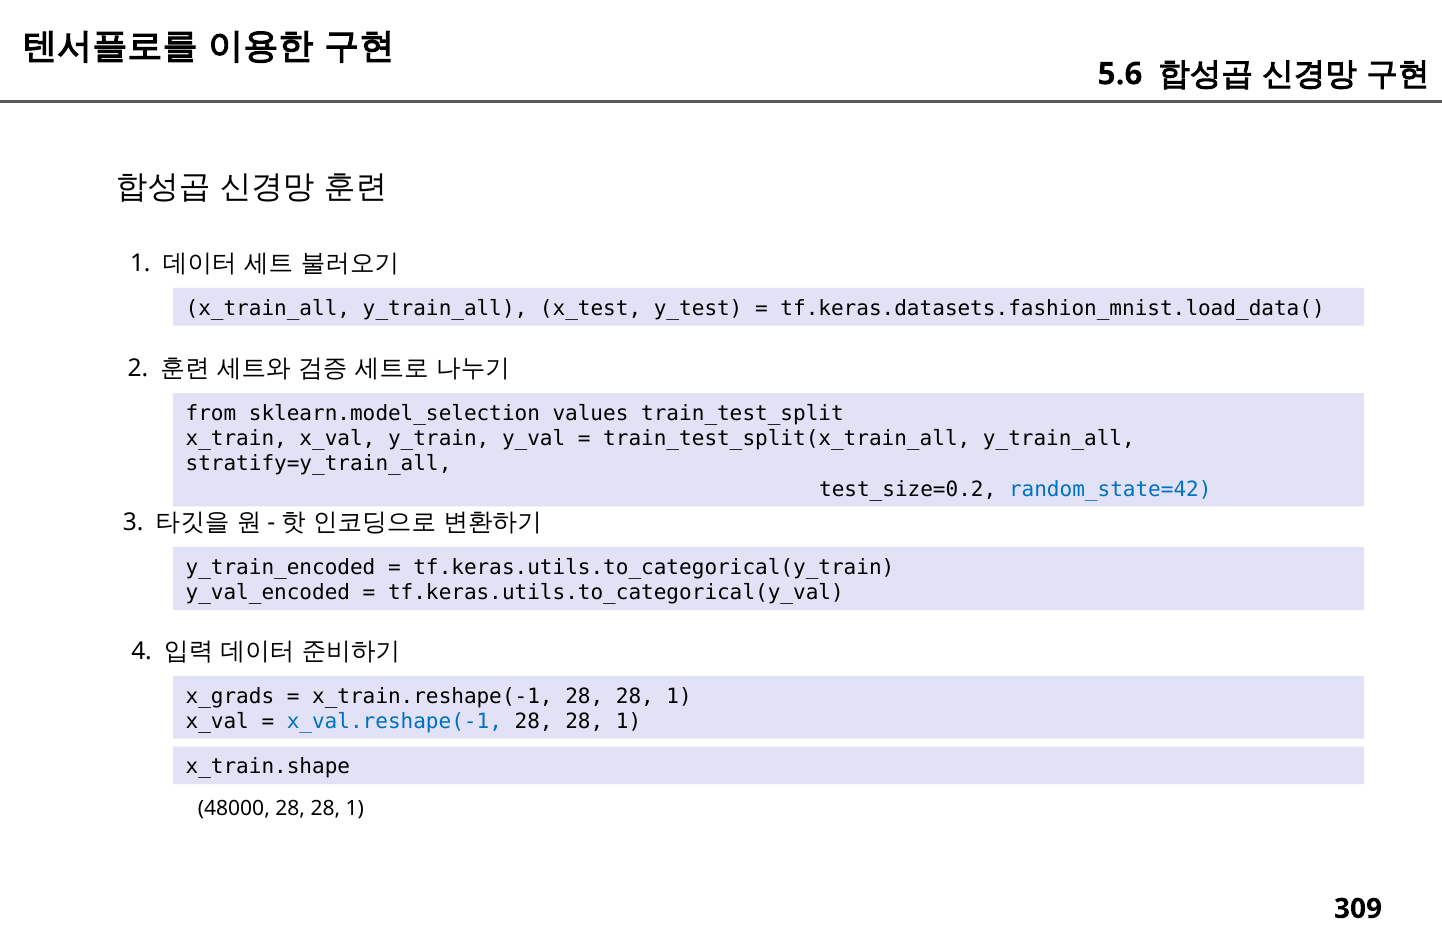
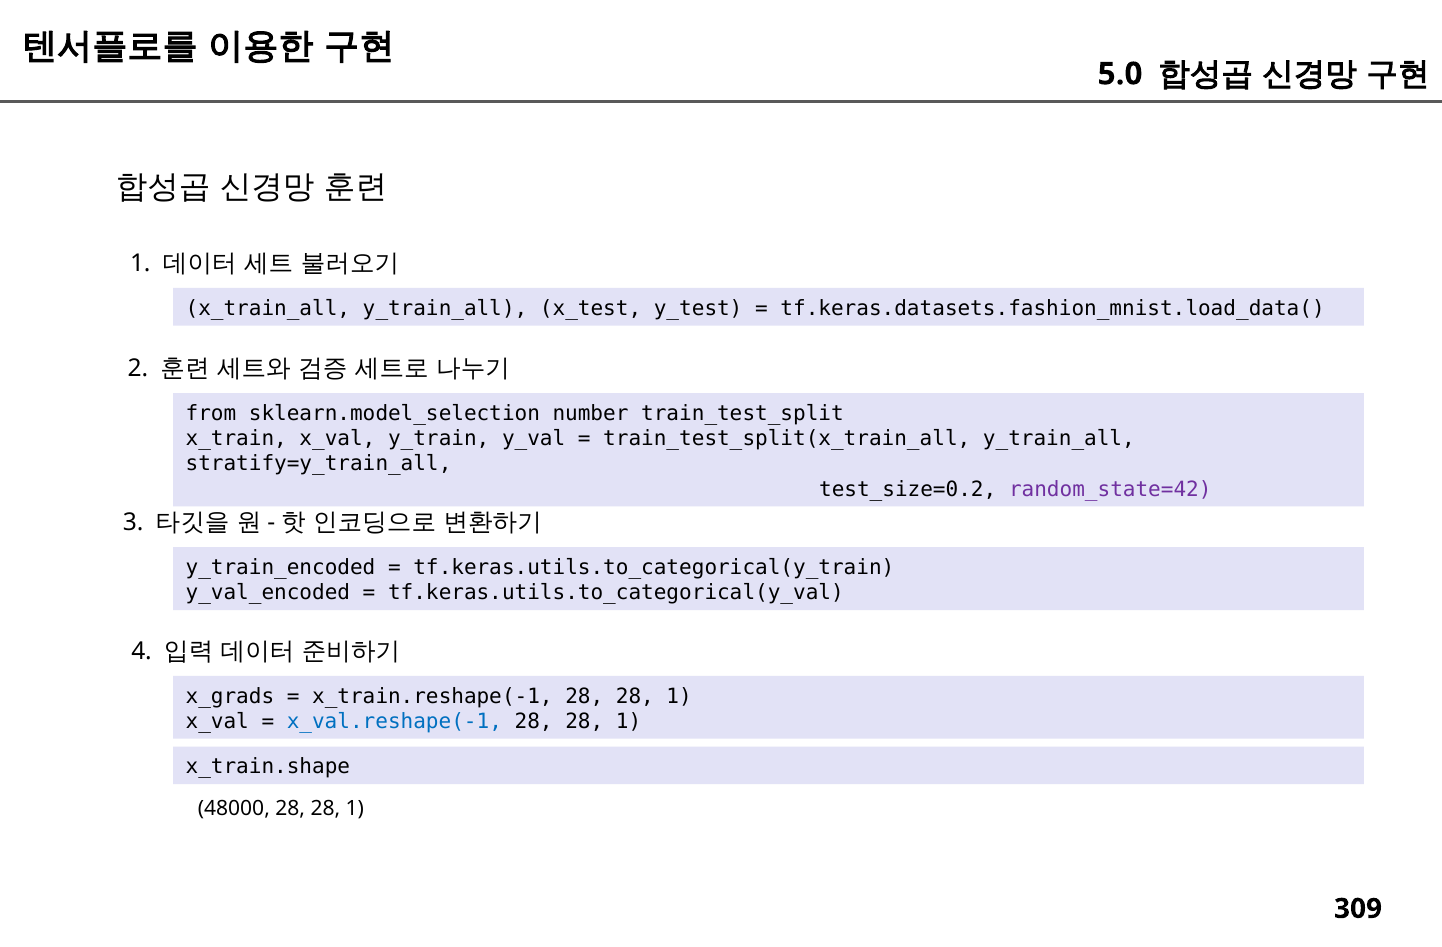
5.6: 5.6 -> 5.0
values: values -> number
random_state=42 colour: blue -> purple
